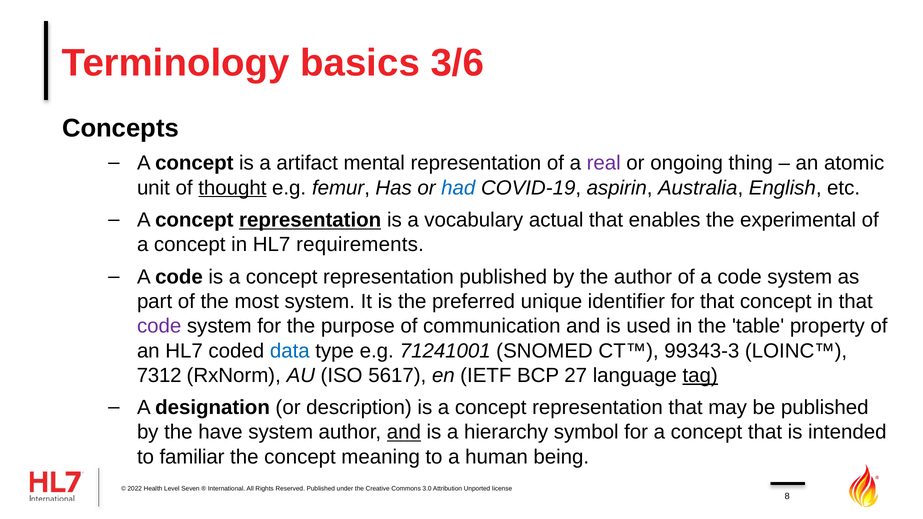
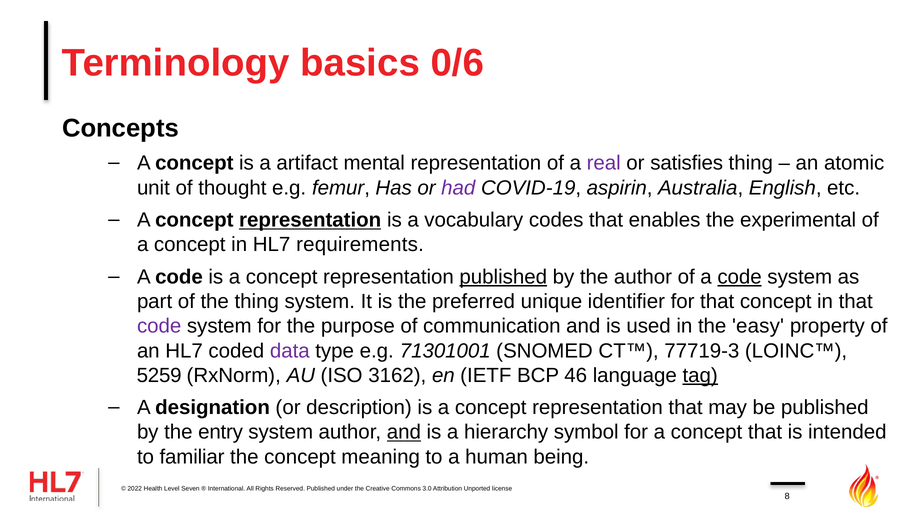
3/6: 3/6 -> 0/6
ongoing: ongoing -> satisfies
thought underline: present -> none
had colour: blue -> purple
actual: actual -> codes
published at (503, 277) underline: none -> present
code at (740, 277) underline: none -> present
the most: most -> thing
table: table -> easy
data colour: blue -> purple
71241001: 71241001 -> 71301001
99343-3: 99343-3 -> 77719-3
7312: 7312 -> 5259
5617: 5617 -> 3162
27: 27 -> 46
have: have -> entry
